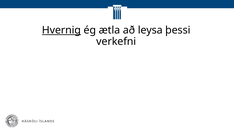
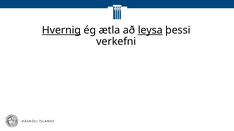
leysa underline: none -> present
